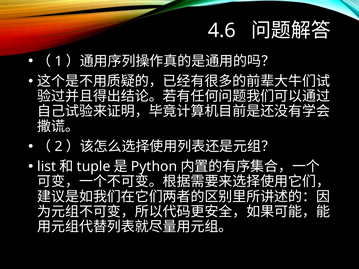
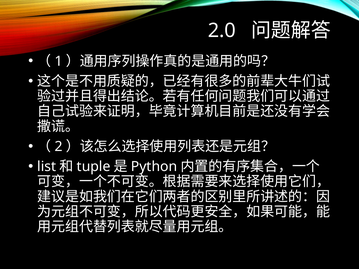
4.6: 4.6 -> 2.0
